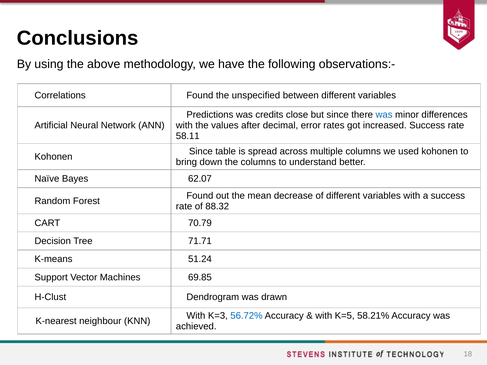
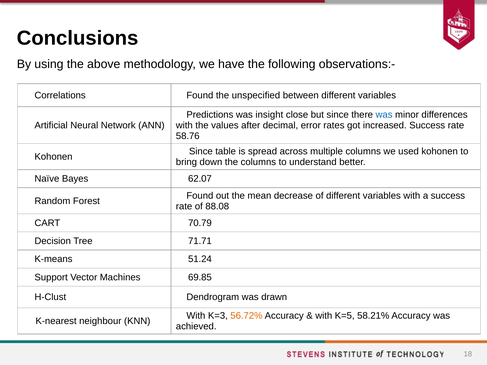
credits: credits -> insight
58.11: 58.11 -> 58.76
88.32: 88.32 -> 88.08
56.72% colour: blue -> orange
